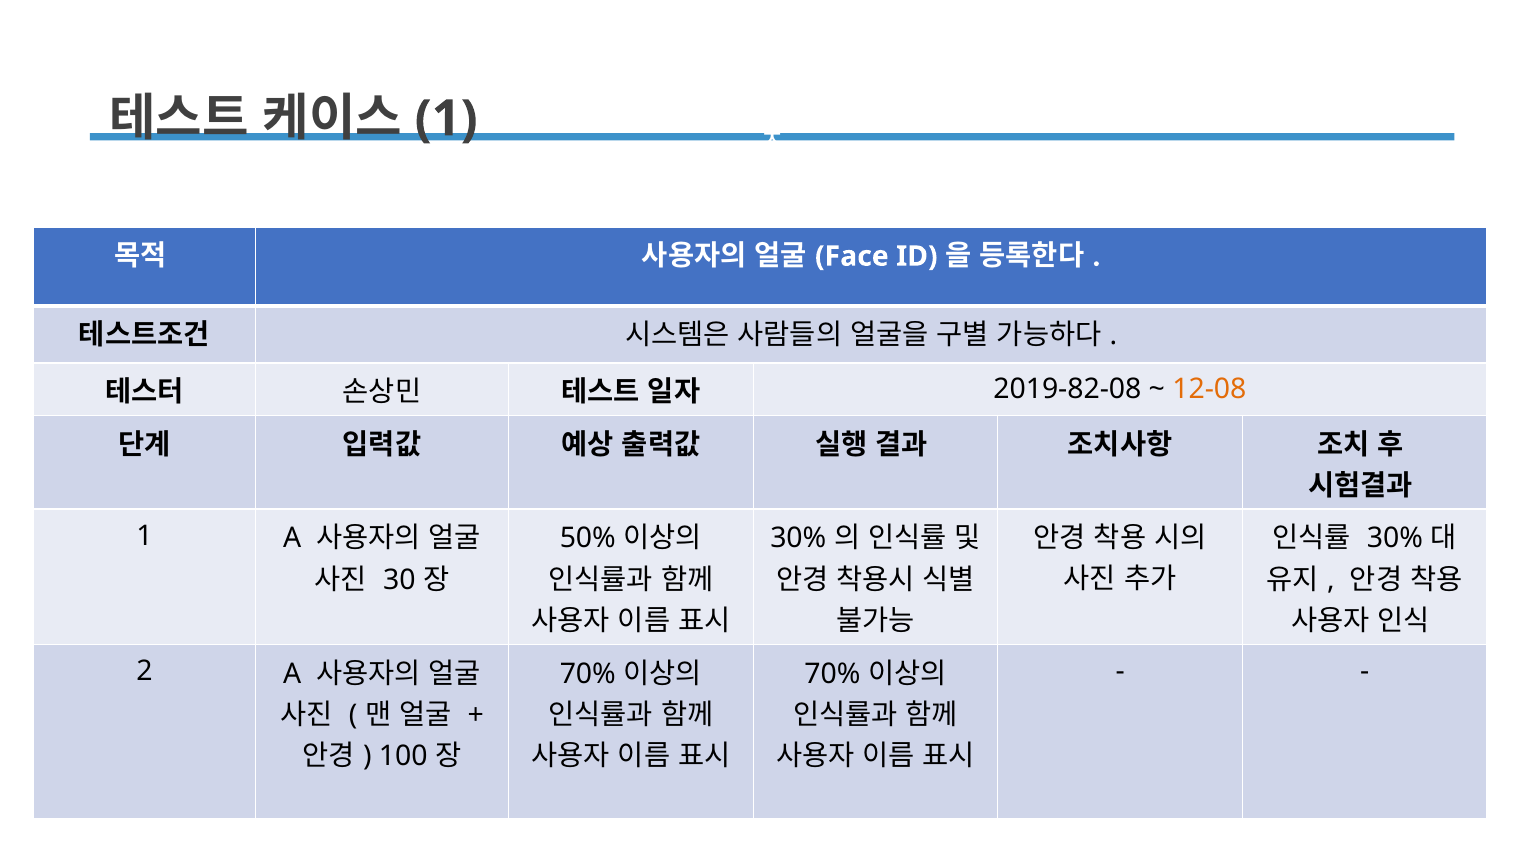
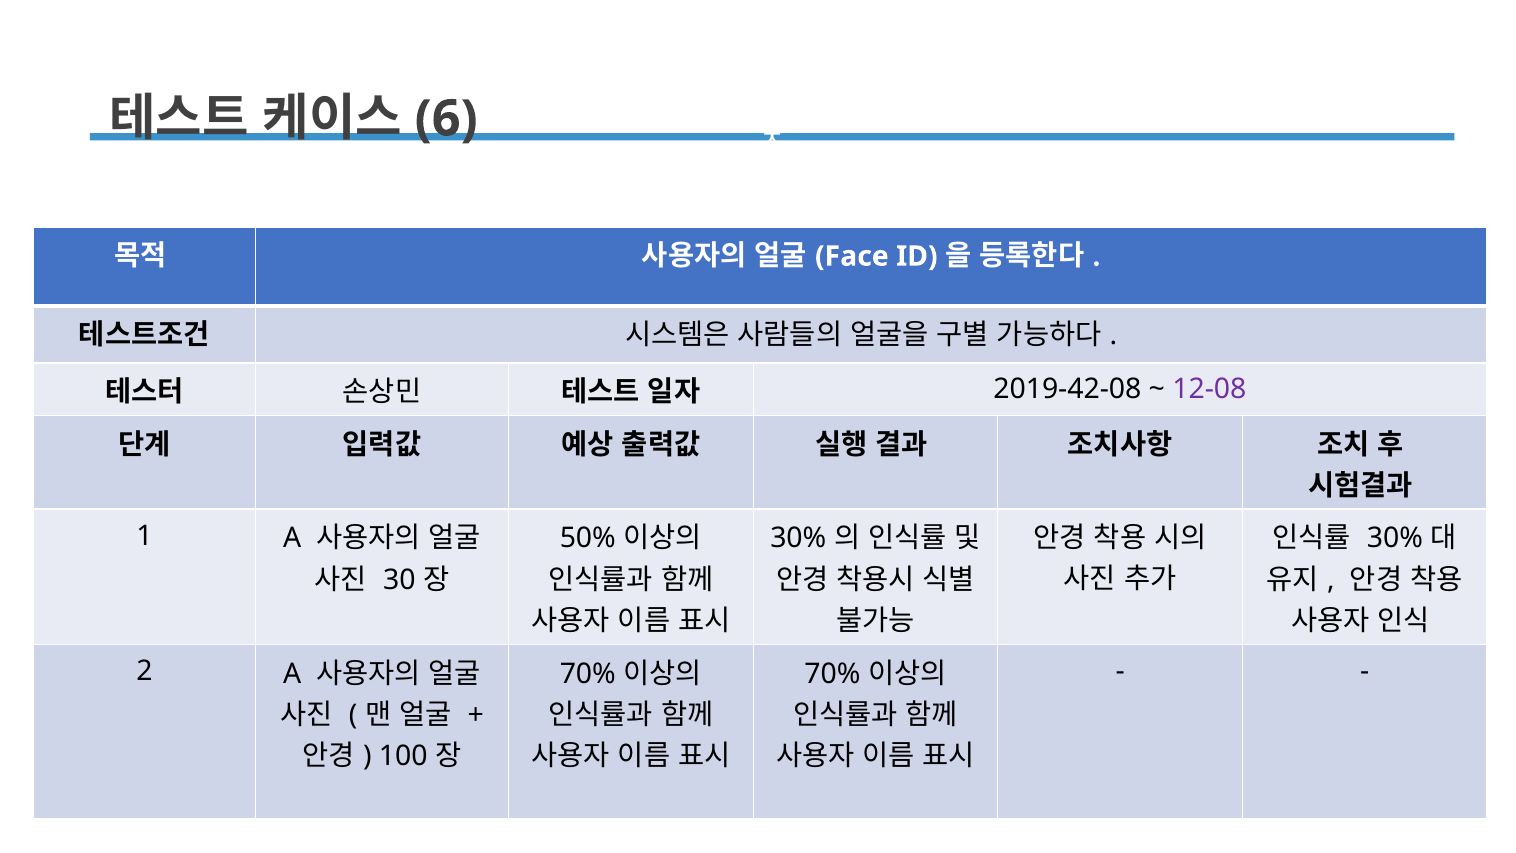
1 at (446, 119): 1 -> 6
2019-82-08: 2019-82-08 -> 2019-42-08
12-08 colour: orange -> purple
